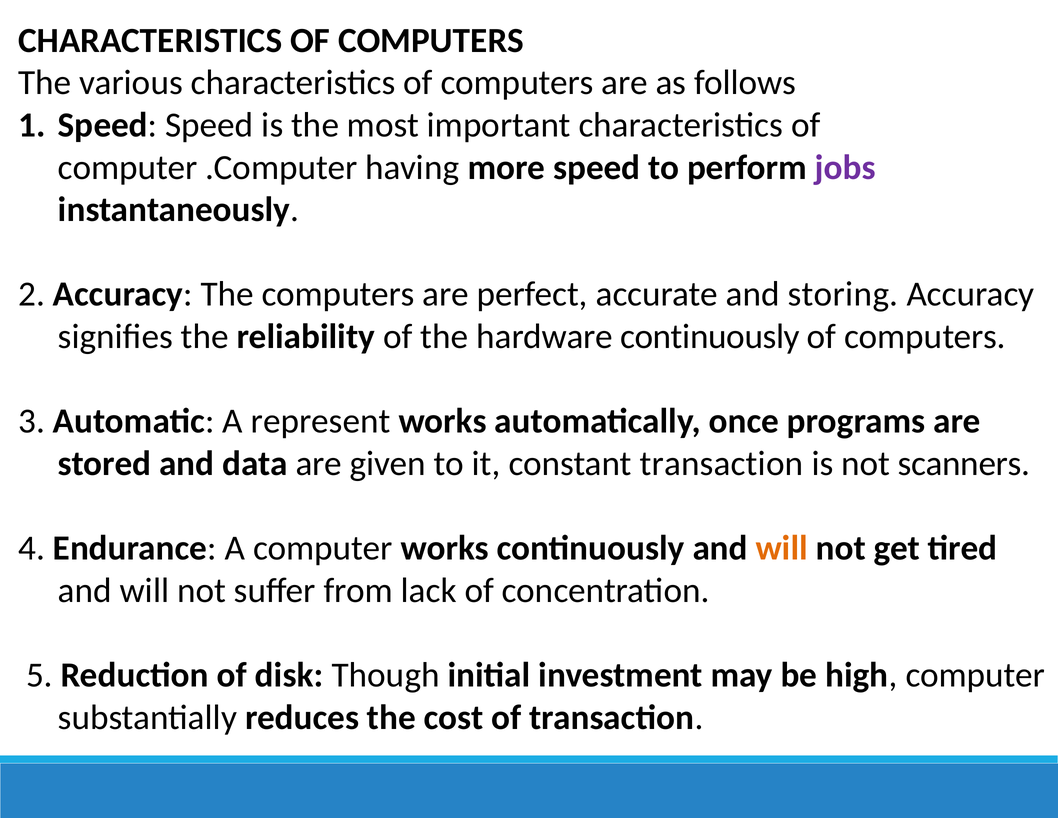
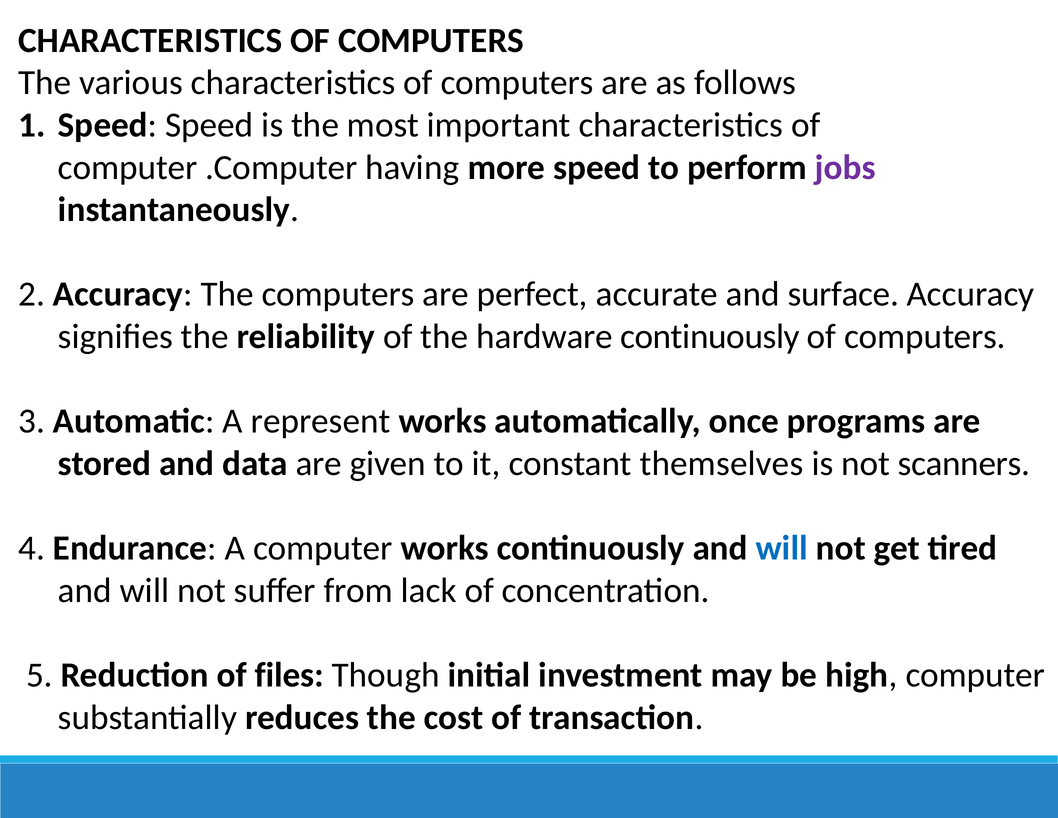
storing: storing -> surface
constant transaction: transaction -> themselves
will at (782, 548) colour: orange -> blue
disk: disk -> files
